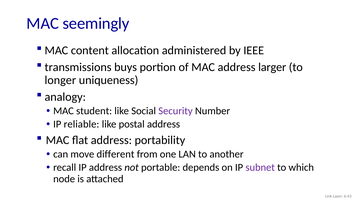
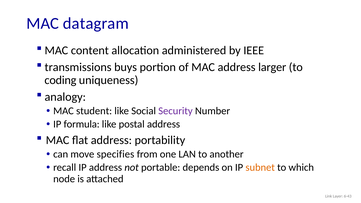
seemingly: seemingly -> datagram
longer: longer -> coding
reliable: reliable -> formula
different: different -> specifies
subnet colour: purple -> orange
